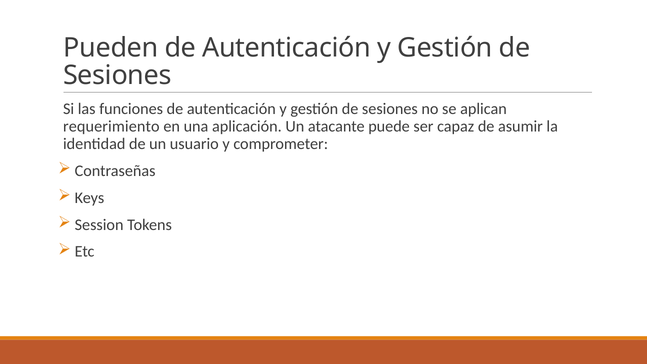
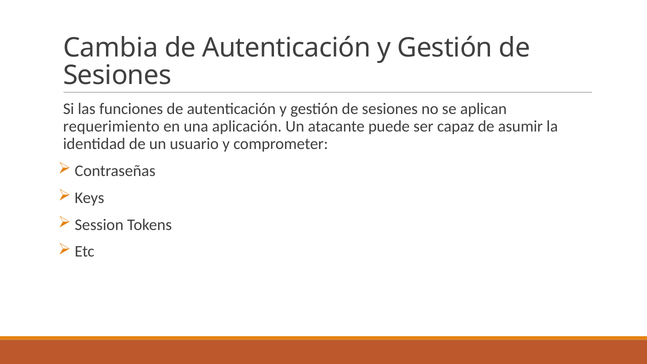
Pueden: Pueden -> Cambia
